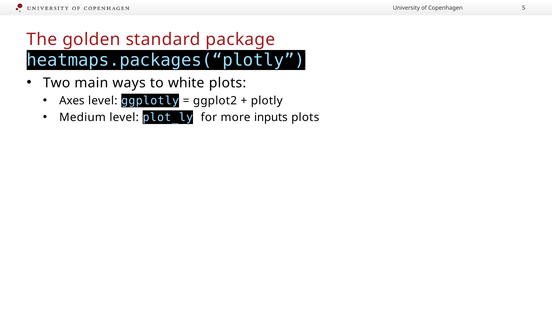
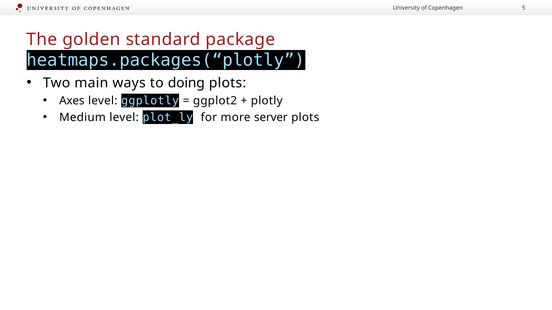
white: white -> doing
inputs: inputs -> server
